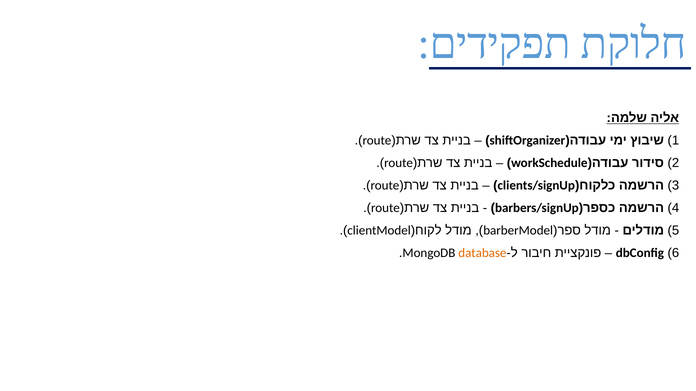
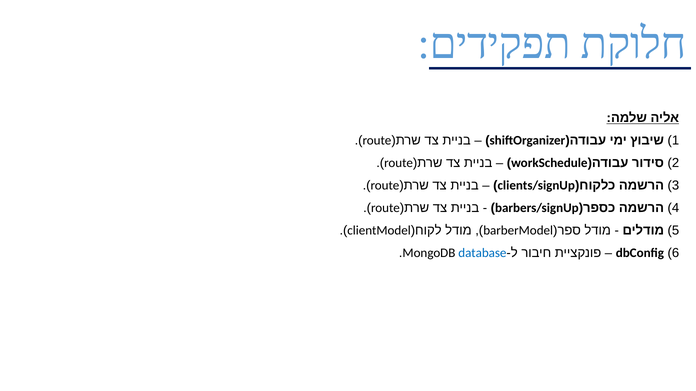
database colour: orange -> blue
